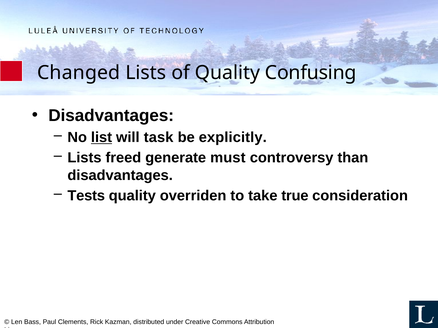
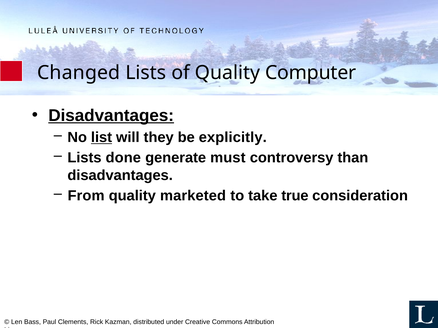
Confusing: Confusing -> Computer
Disadvantages at (111, 116) underline: none -> present
task: task -> they
freed: freed -> done
Tests: Tests -> From
overriden: overriden -> marketed
